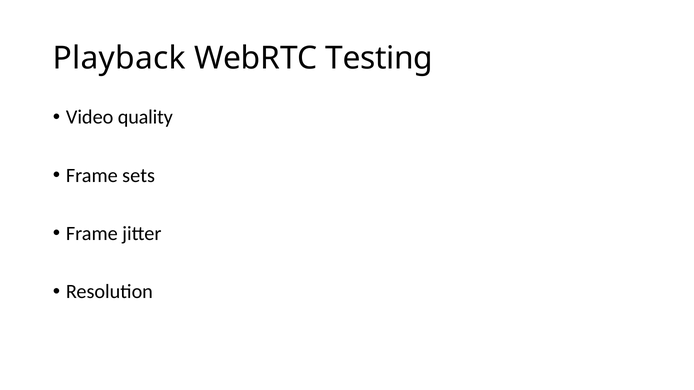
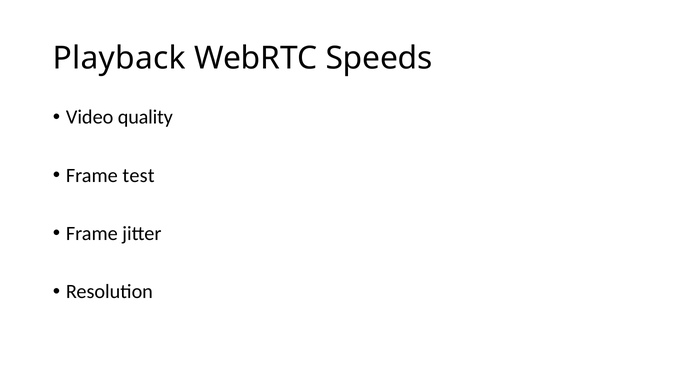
Testing: Testing -> Speeds
sets: sets -> test
